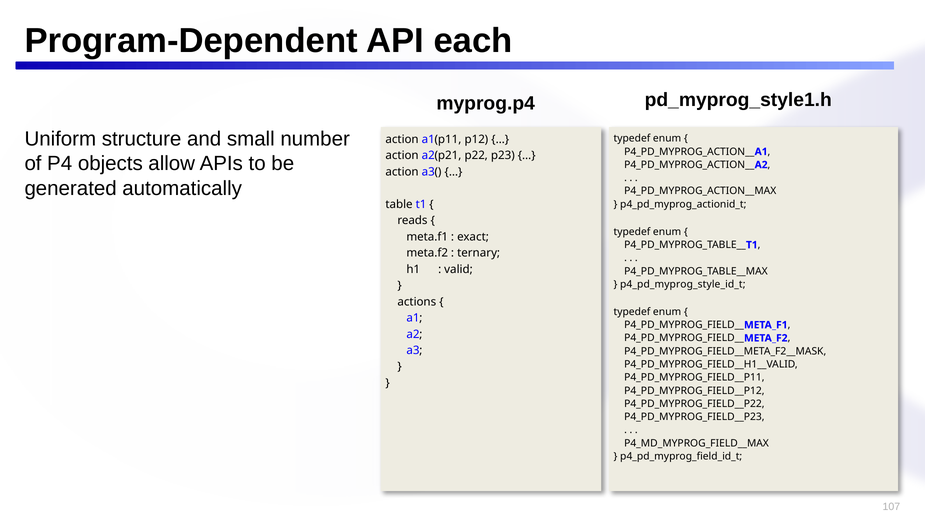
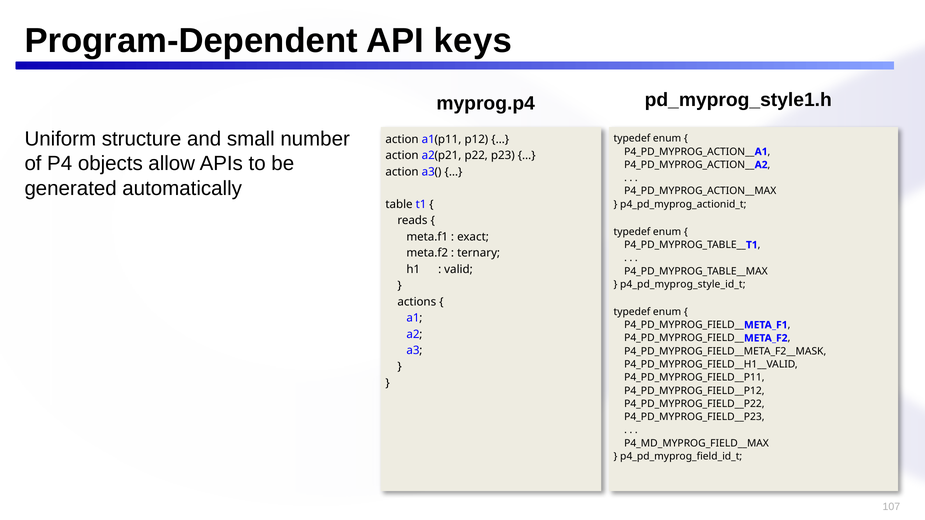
each: each -> keys
